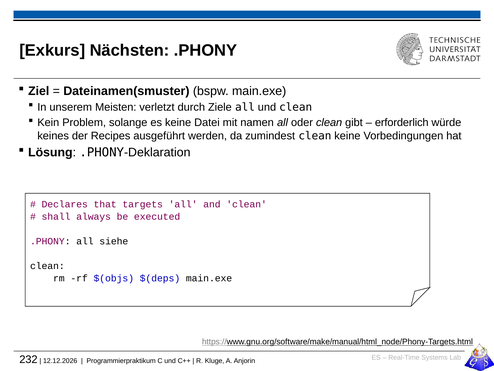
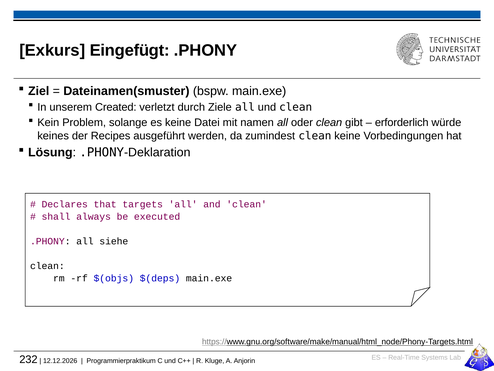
Nächsten: Nächsten -> Eingefügt
Meisten: Meisten -> Created
